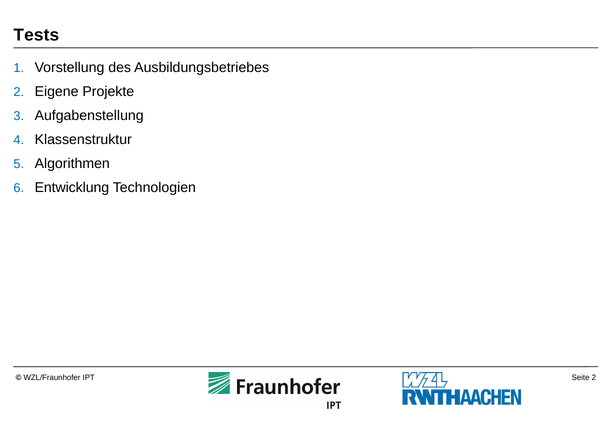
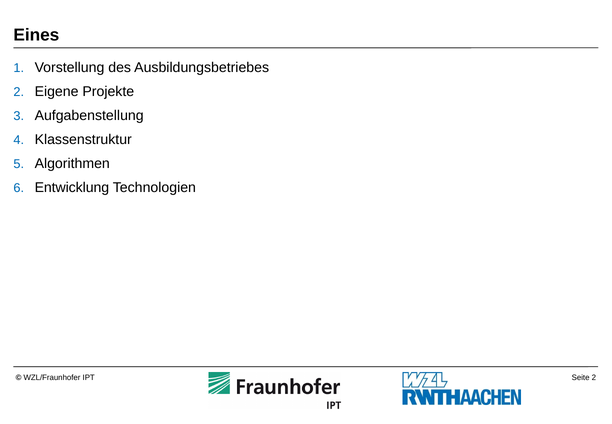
Tests: Tests -> Eines
